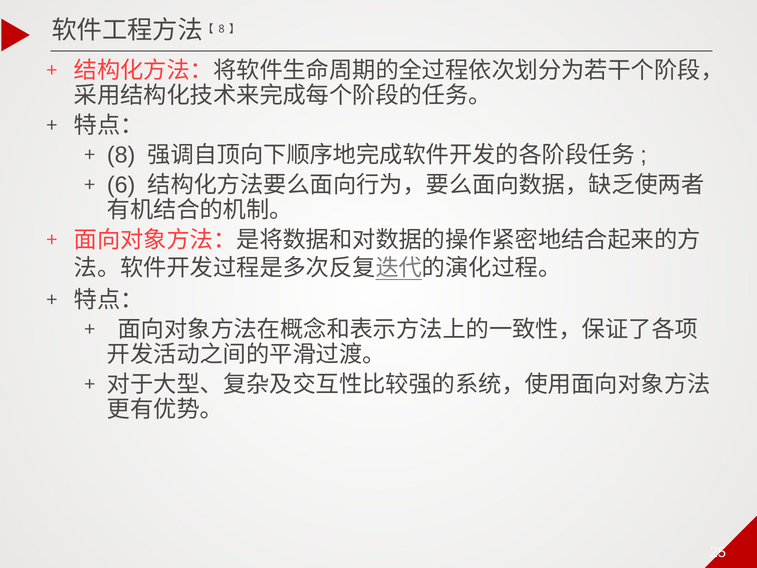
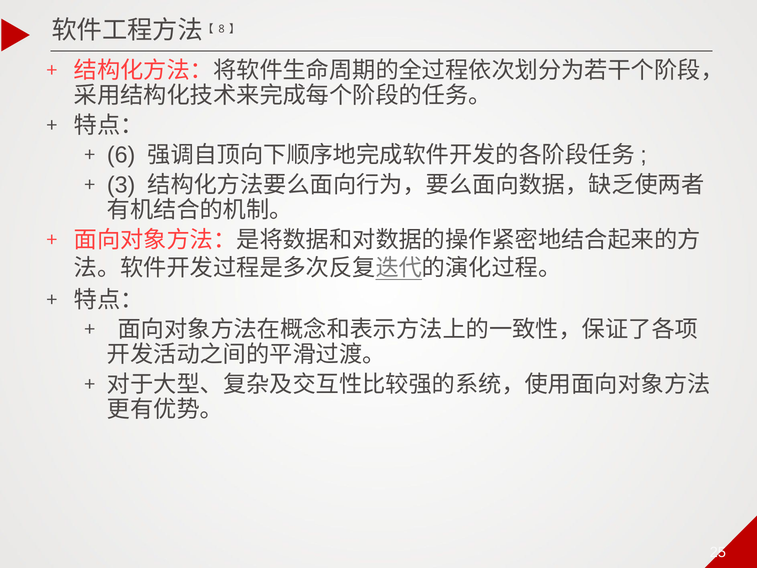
8 at (121, 155): 8 -> 6
6: 6 -> 3
